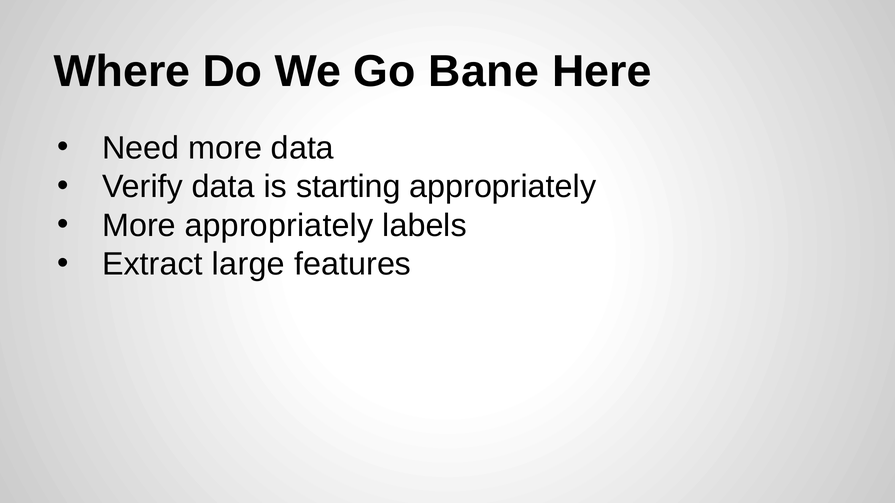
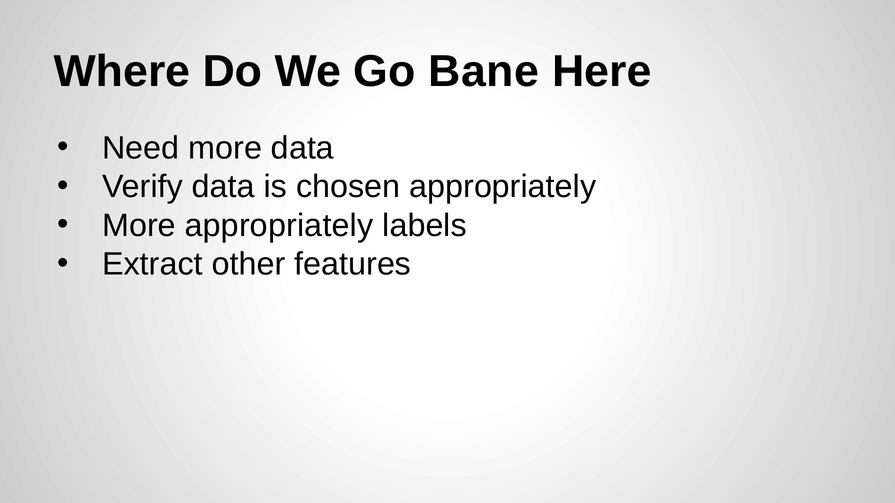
starting: starting -> chosen
large: large -> other
